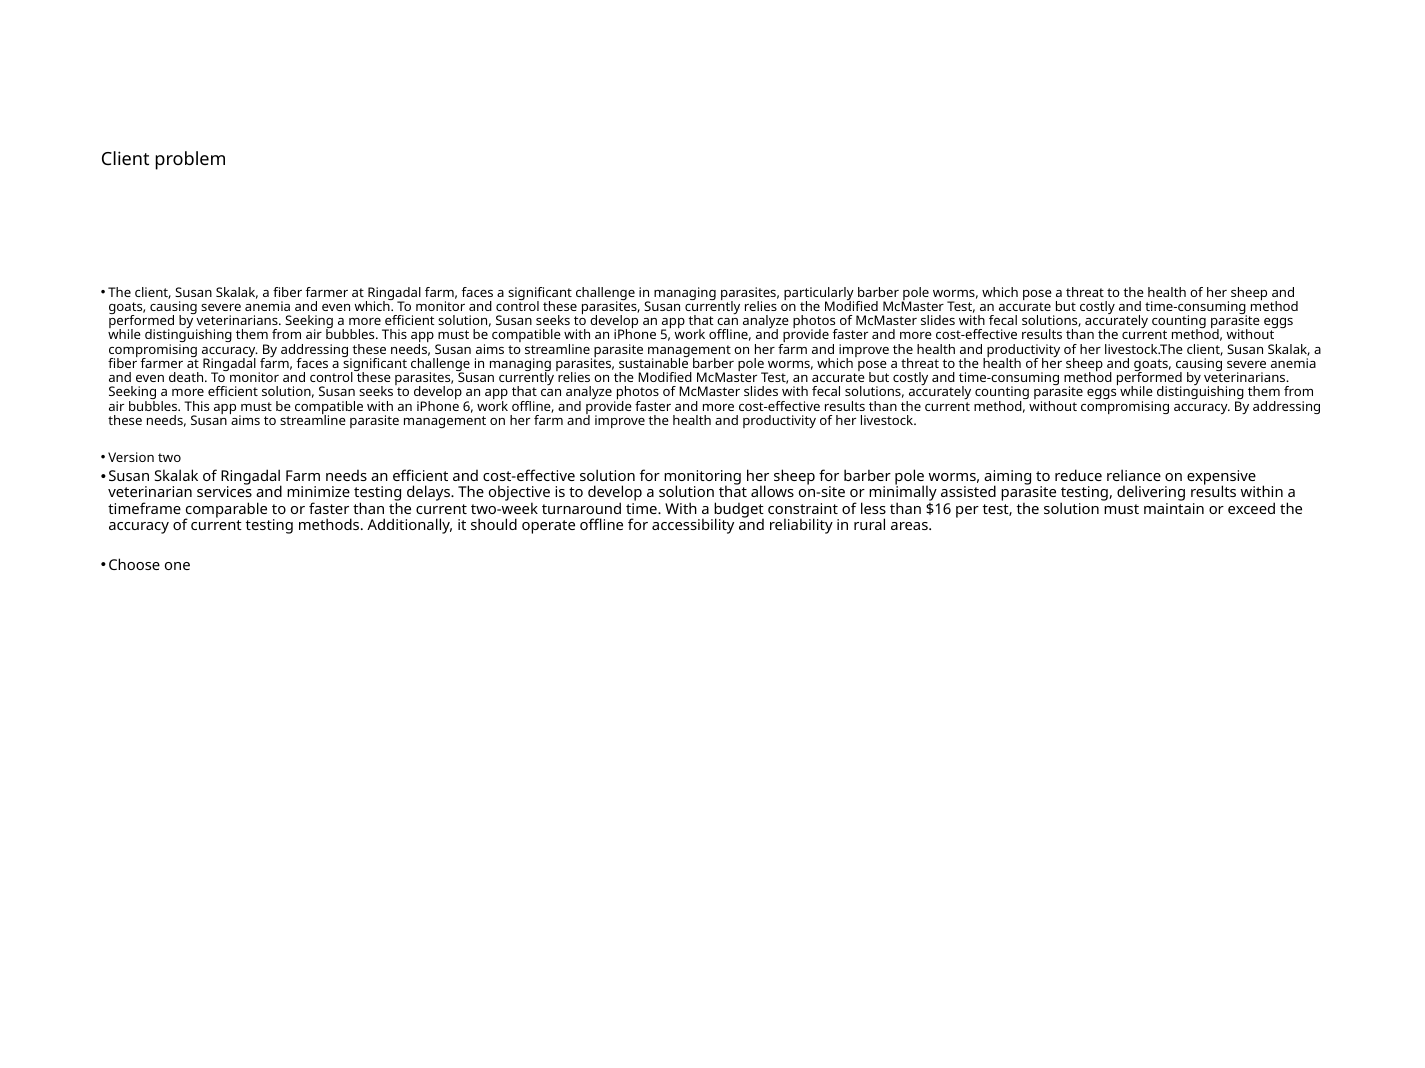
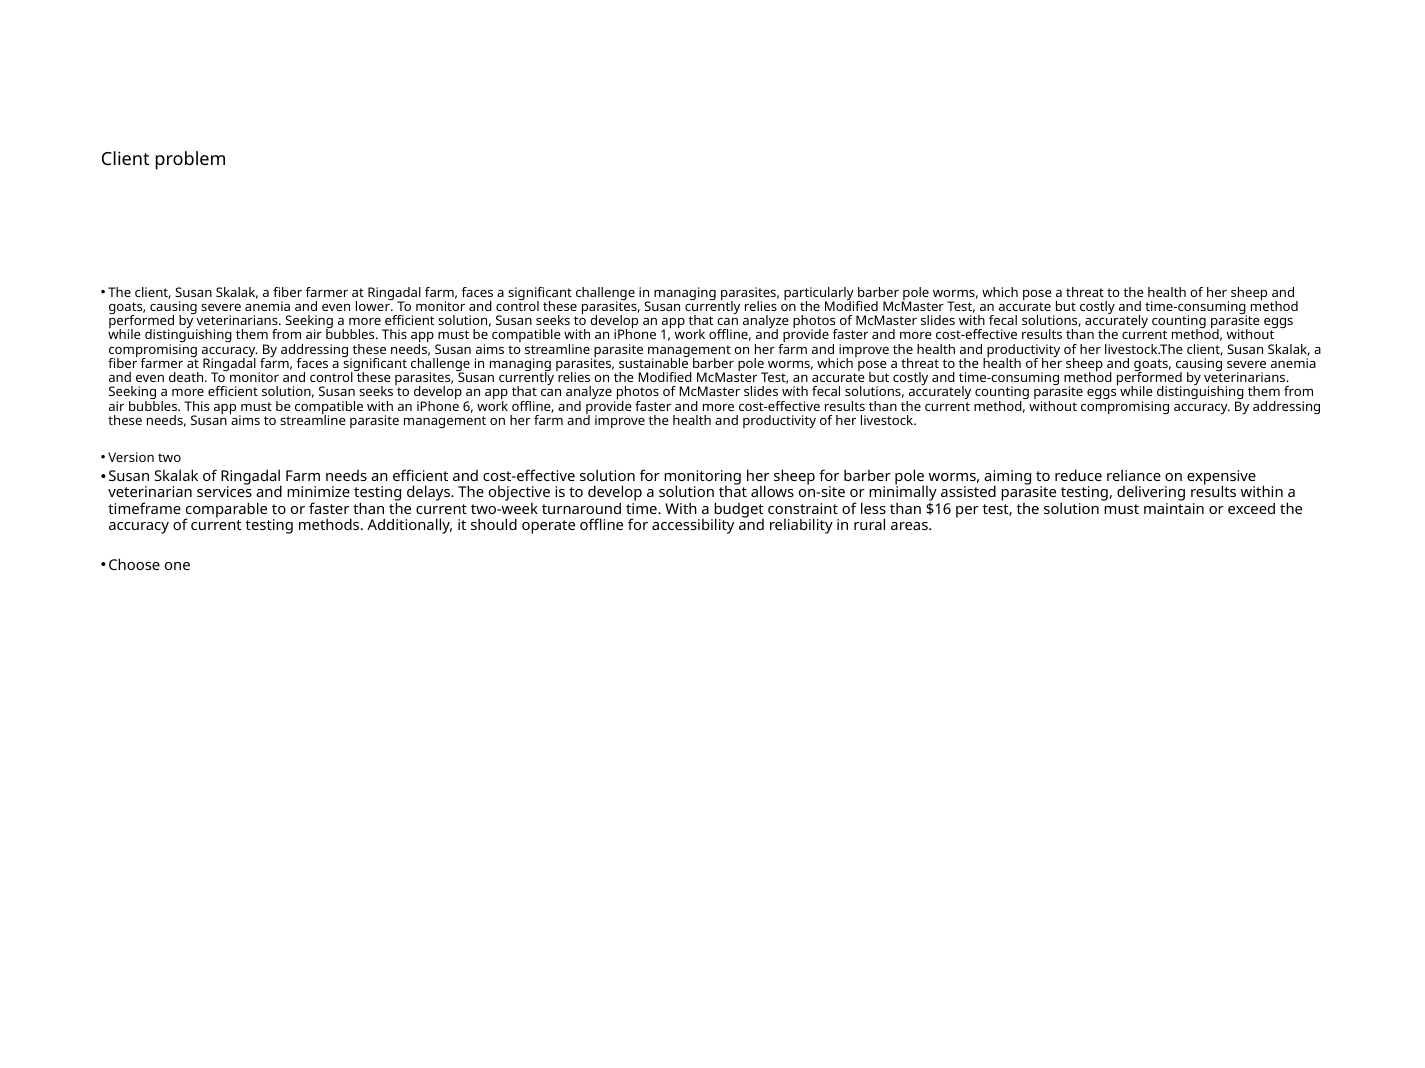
even which: which -> lower
5: 5 -> 1
